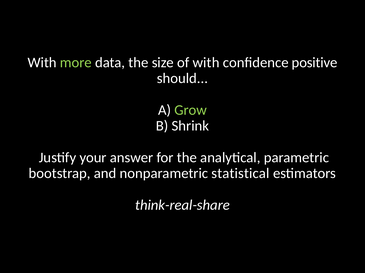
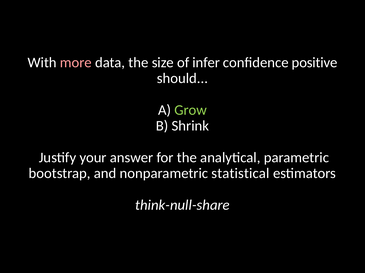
more colour: light green -> pink
of with: with -> infer
think-real-share: think-real-share -> think-null-share
